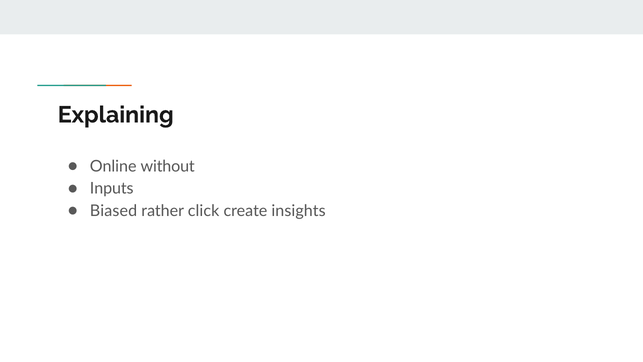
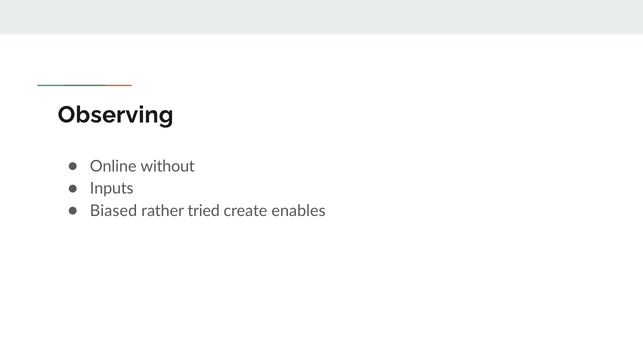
Explaining: Explaining -> Observing
click: click -> tried
insights: insights -> enables
